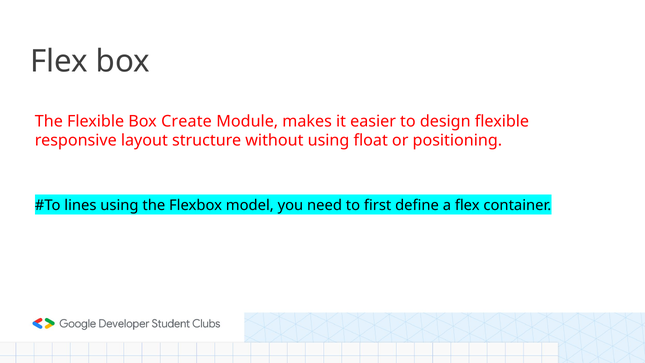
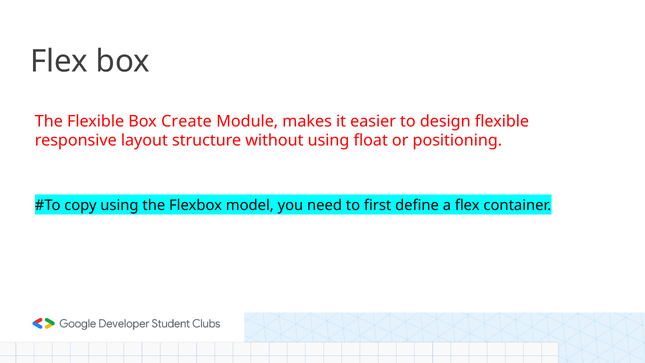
lines: lines -> copy
